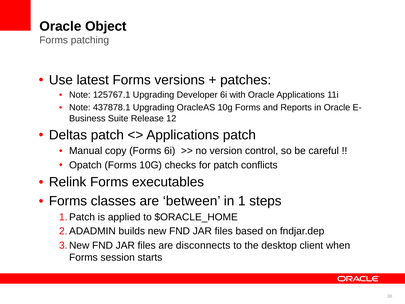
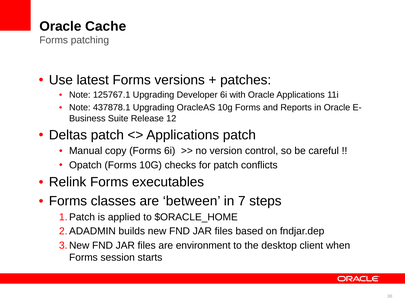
Object: Object -> Cache
1: 1 -> 7
disconnects: disconnects -> environment
